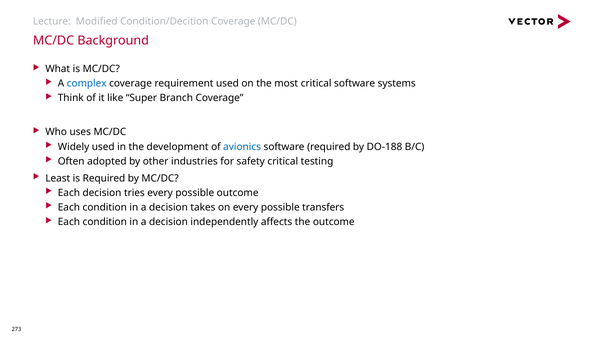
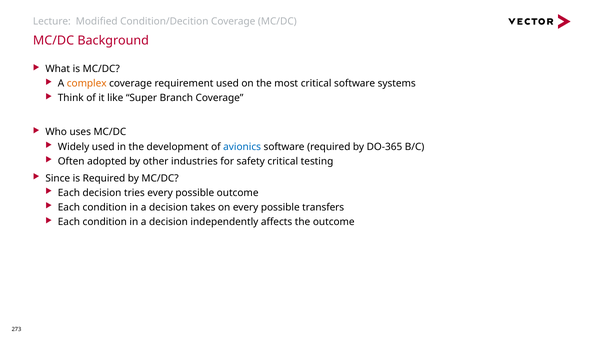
complex colour: blue -> orange
DO-188: DO-188 -> DO-365
Least: Least -> Since
